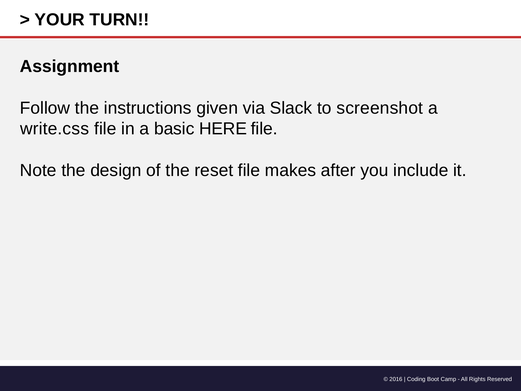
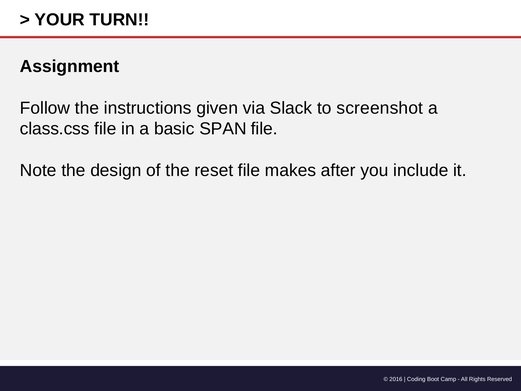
write.css: write.css -> class.css
HERE: HERE -> SPAN
